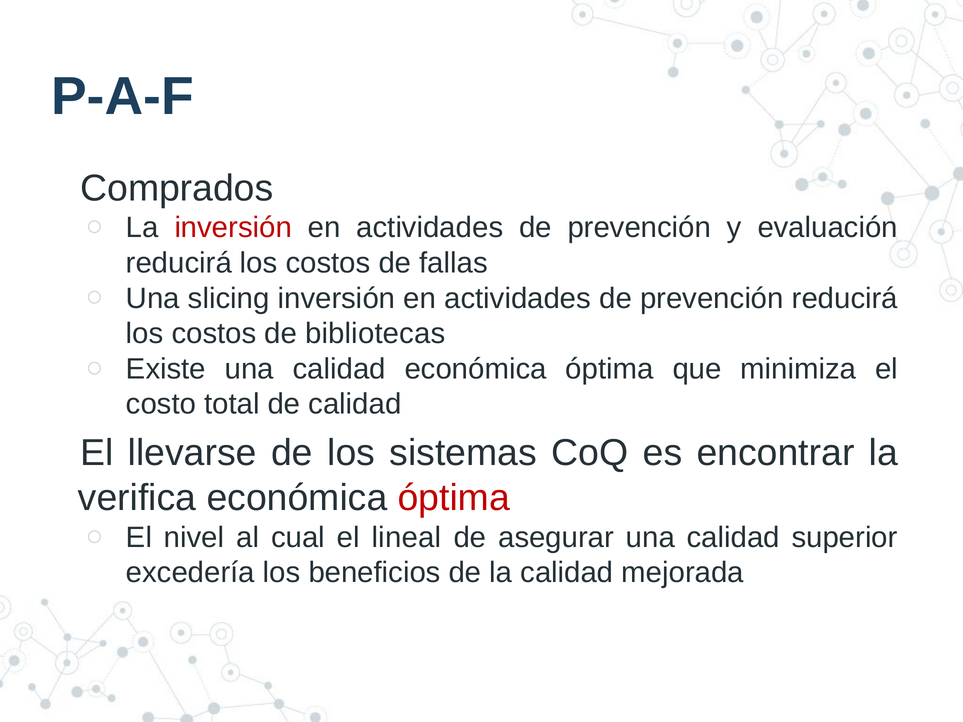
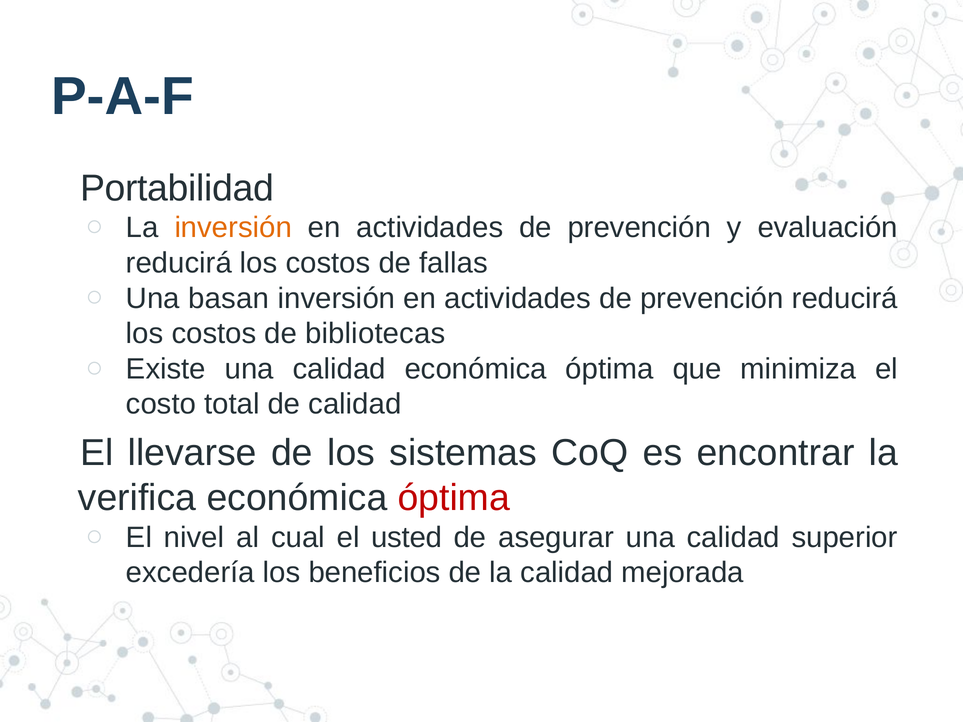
Comprados: Comprados -> Portabilidad
inversión at (233, 228) colour: red -> orange
slicing: slicing -> basan
lineal: lineal -> usted
